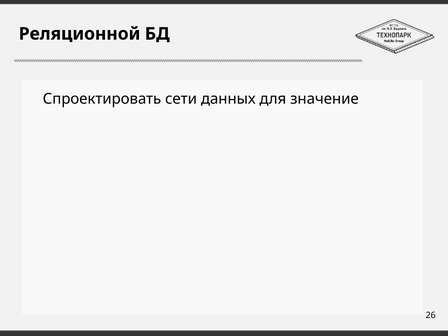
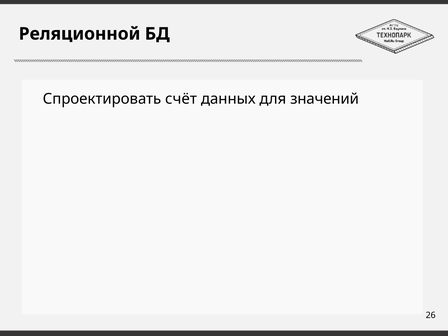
сети: сети -> счёт
значение: значение -> значений
